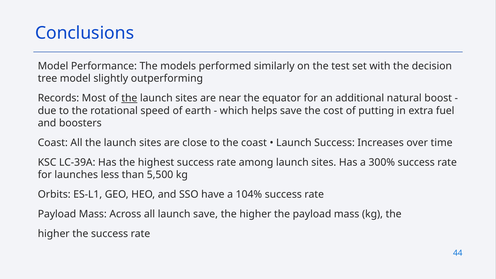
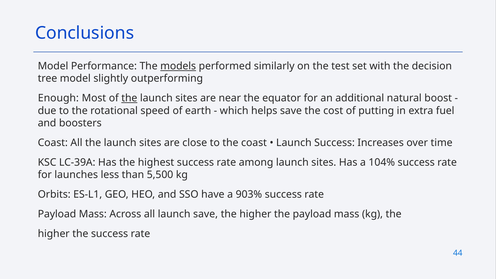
models underline: none -> present
Records: Records -> Enough
300%: 300% -> 104%
104%: 104% -> 903%
